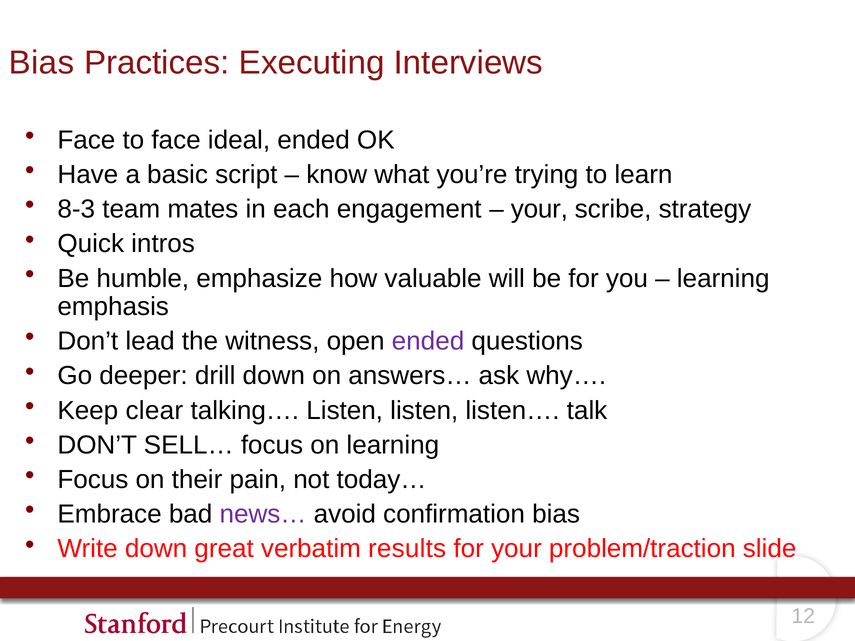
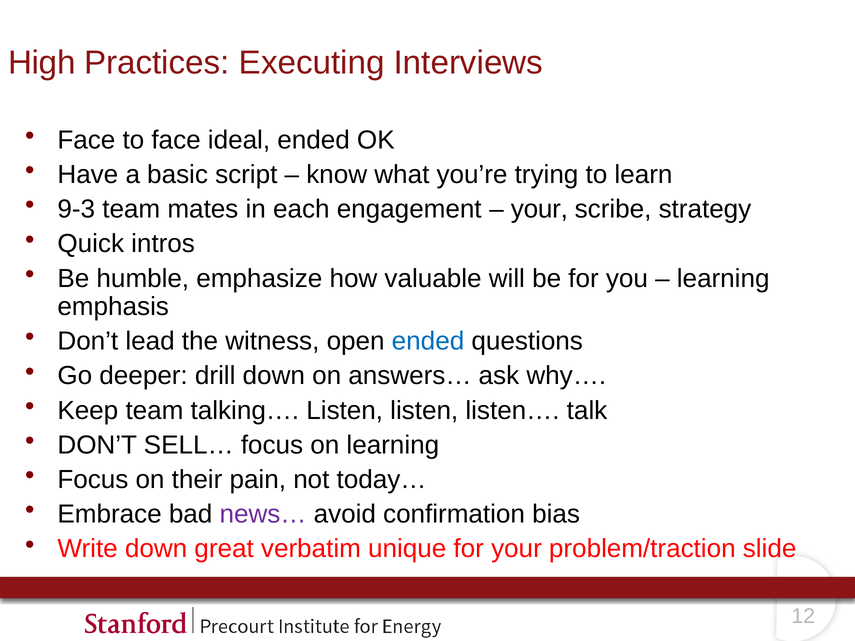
Bias at (42, 63): Bias -> High
8-3: 8-3 -> 9-3
ended at (428, 341) colour: purple -> blue
Keep clear: clear -> team
results: results -> unique
